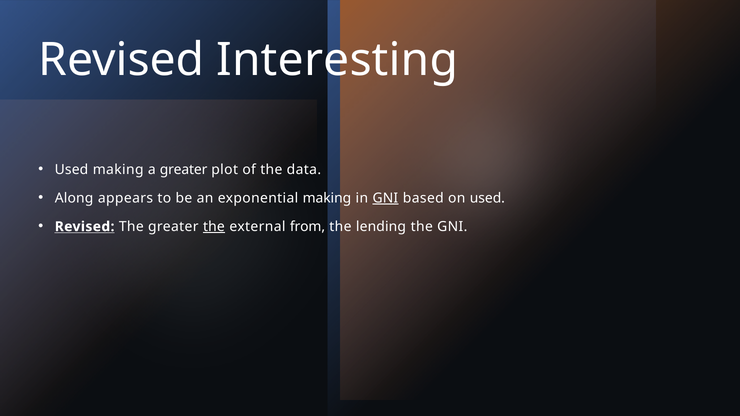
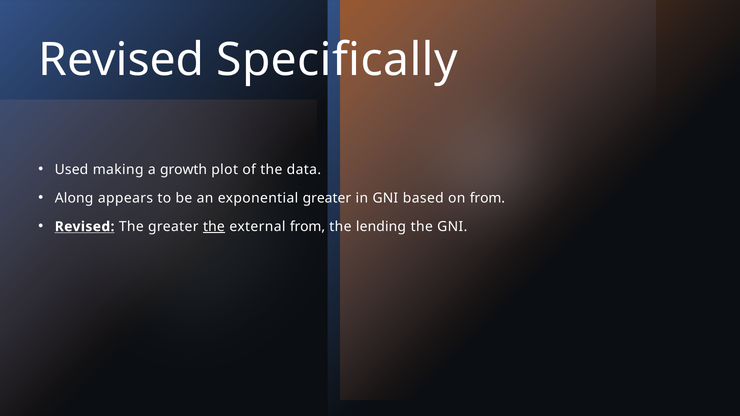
Interesting: Interesting -> Specifically
a greater: greater -> growth
exponential making: making -> greater
GNI at (385, 198) underline: present -> none
on used: used -> from
